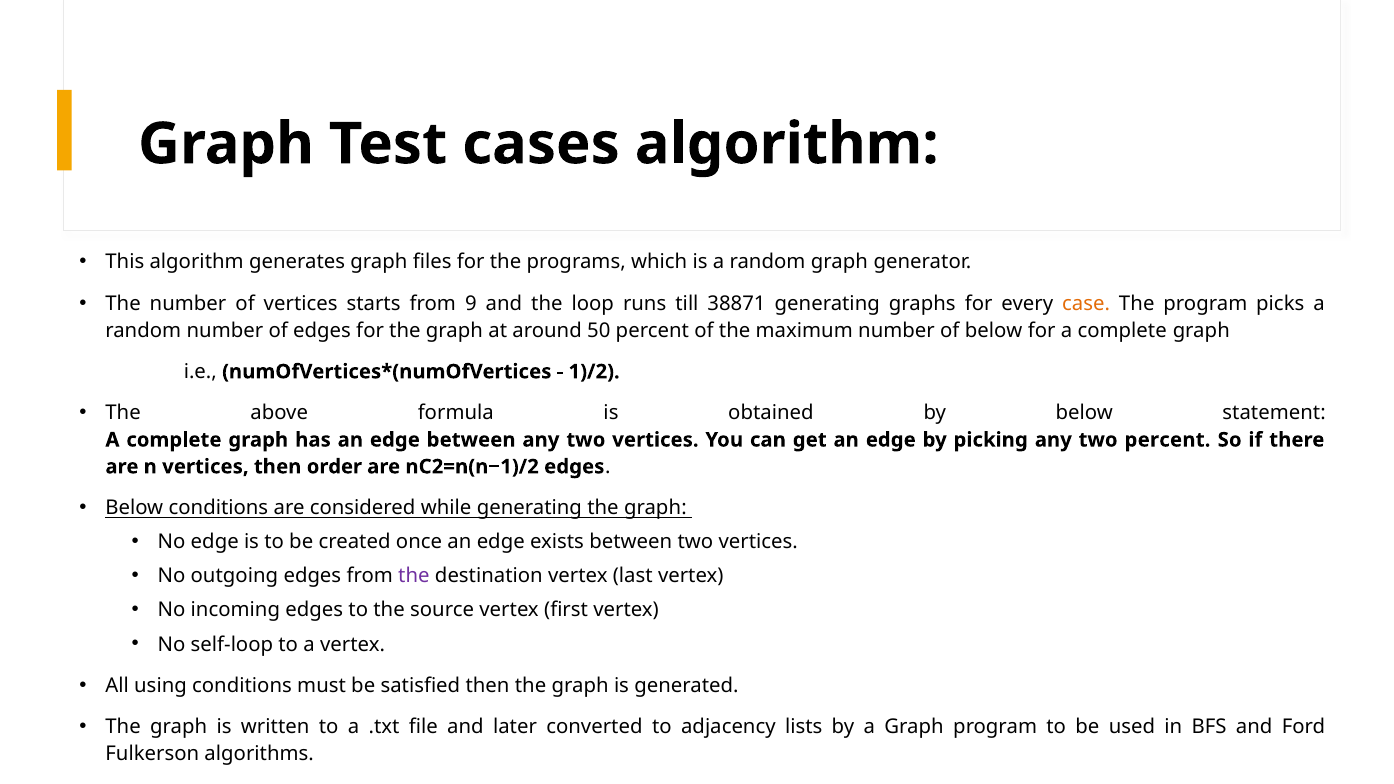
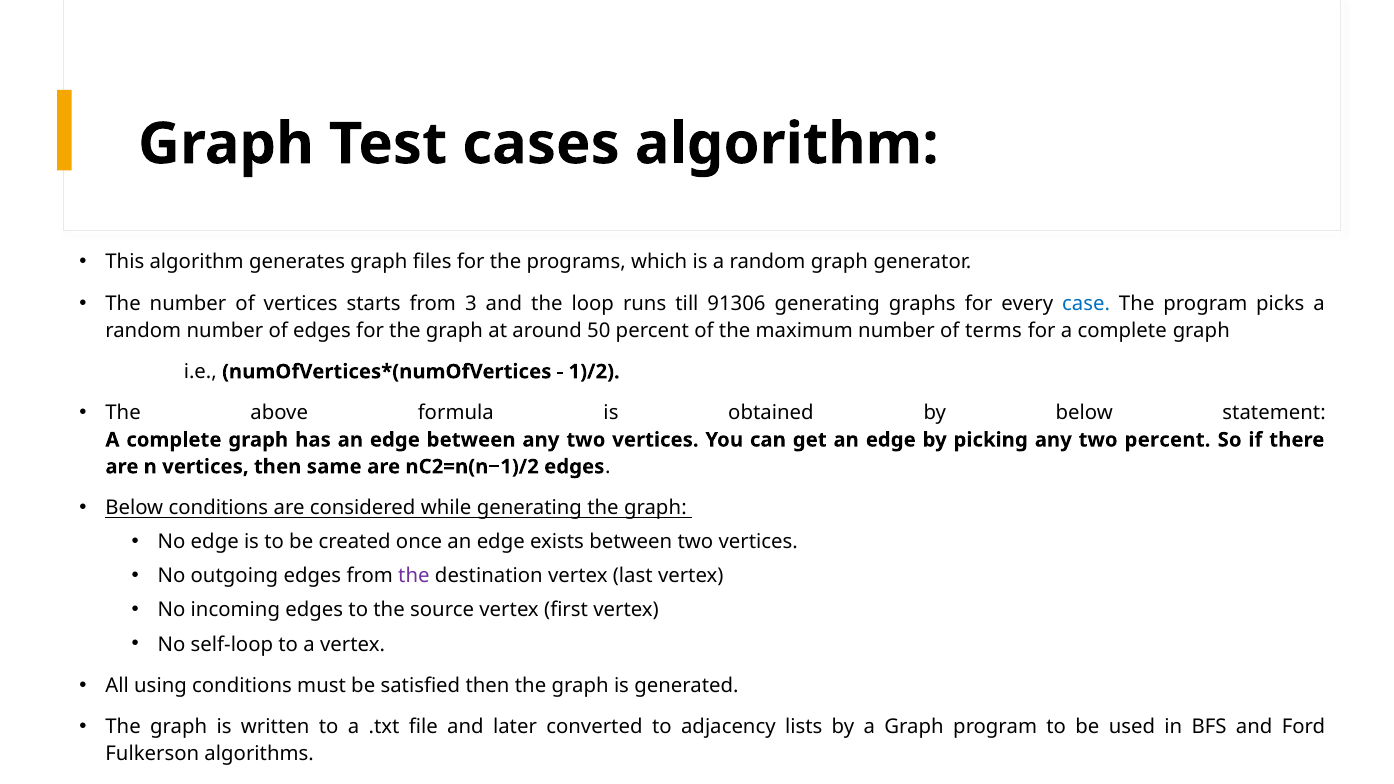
9: 9 -> 3
38871: 38871 -> 91306
case colour: orange -> blue
of below: below -> terms
order: order -> same
